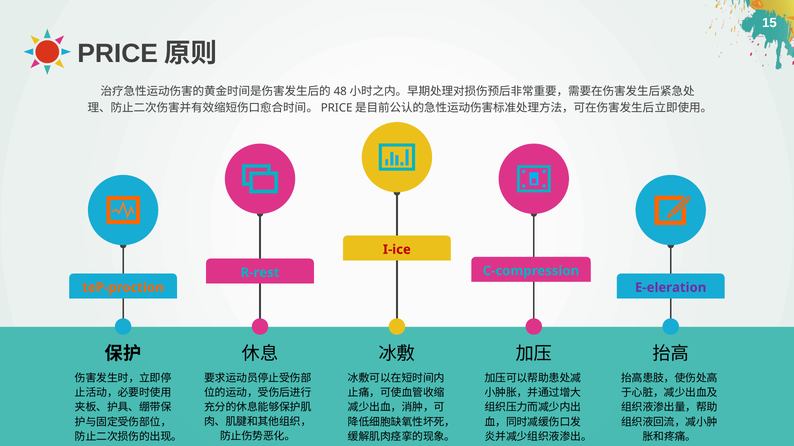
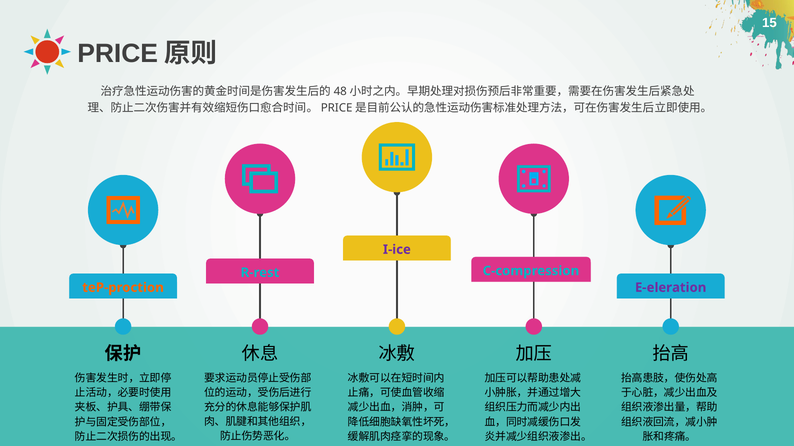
I-ice colour: red -> purple
